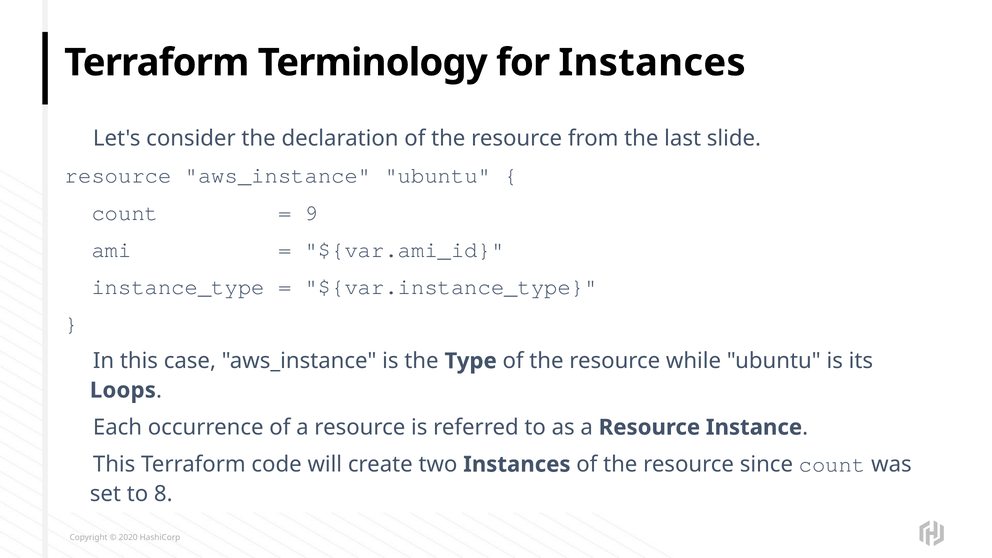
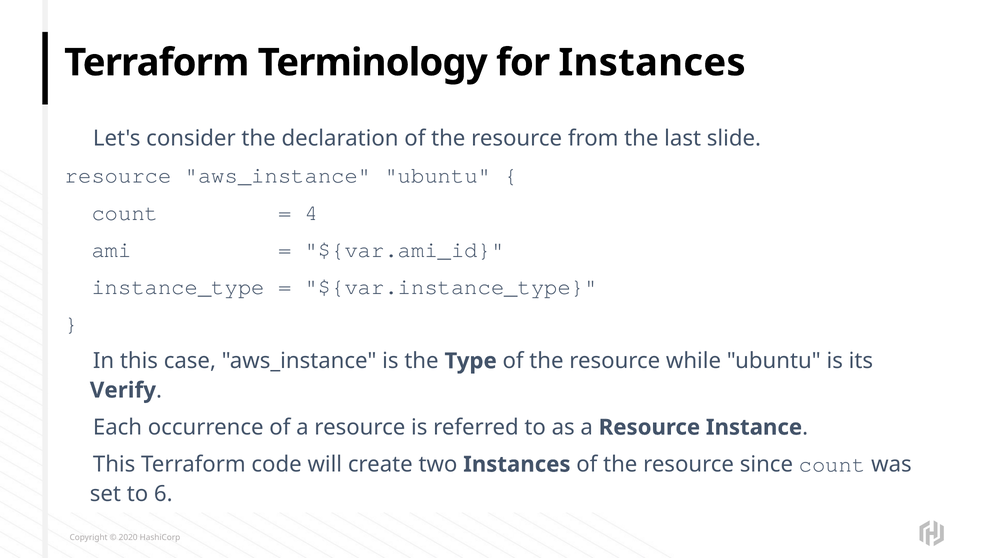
9: 9 -> 4
Loops: Loops -> Verify
8: 8 -> 6
